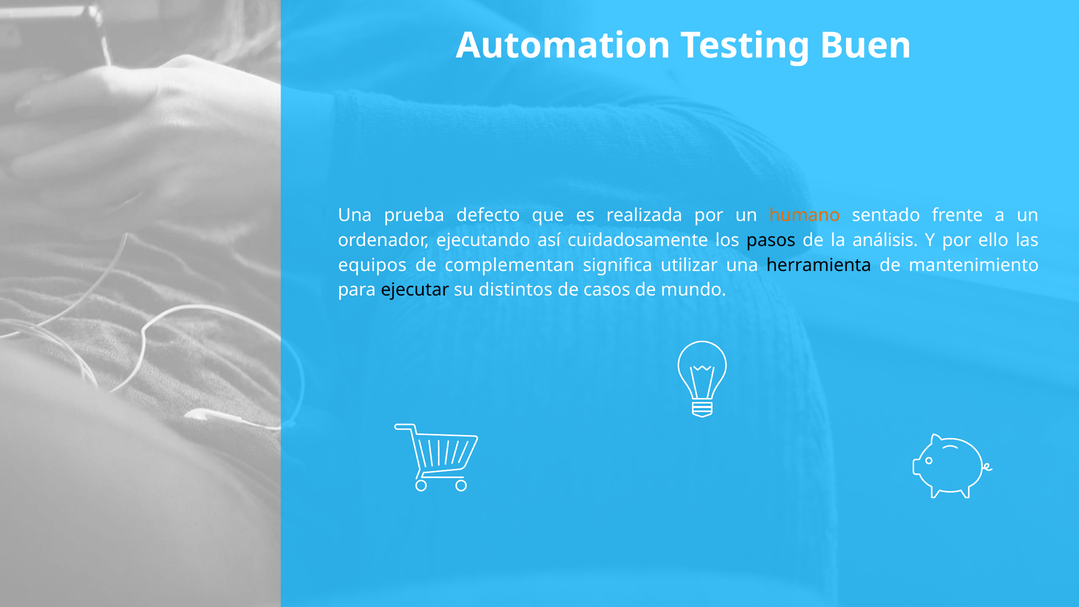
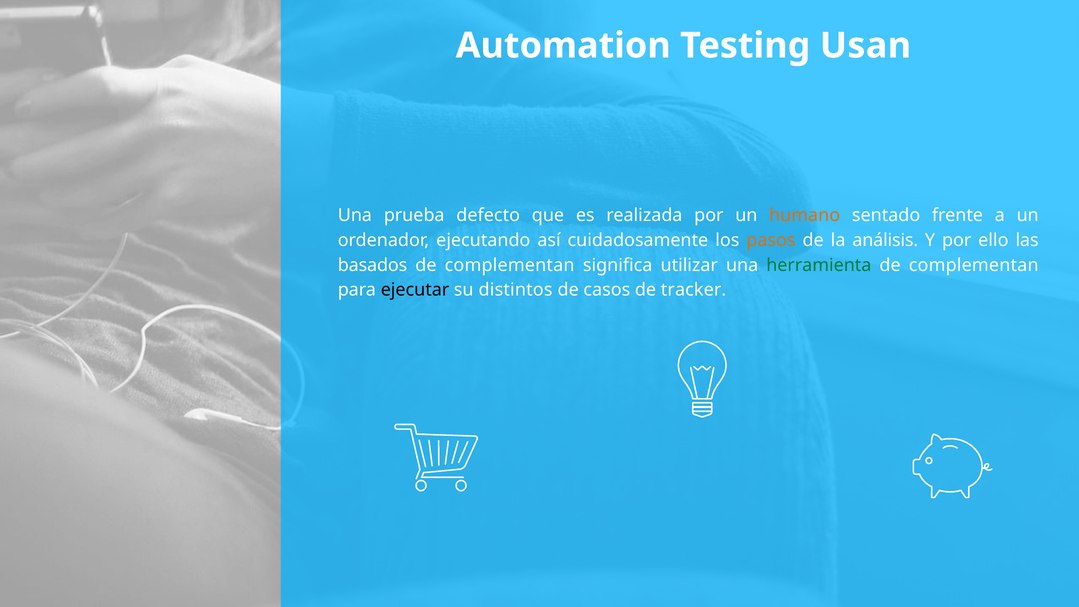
Buen: Buen -> Usan
pasos colour: black -> orange
equipos: equipos -> basados
herramienta colour: black -> green
mantenimiento at (974, 265): mantenimiento -> complementan
mundo: mundo -> tracker
